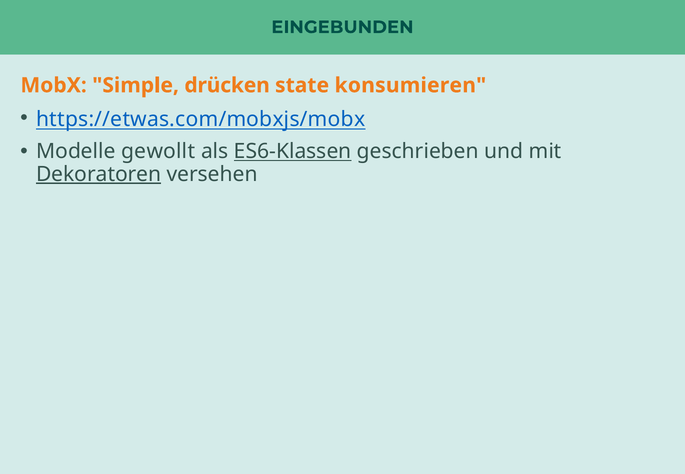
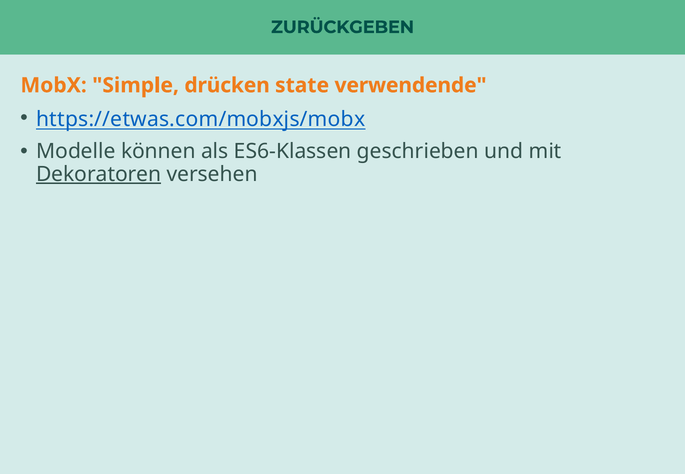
EINGEBUNDEN: EINGEBUNDEN -> ZURÜCKGEBEN
konsumieren: konsumieren -> verwendende
gewollt: gewollt -> können
ES6-Klassen underline: present -> none
